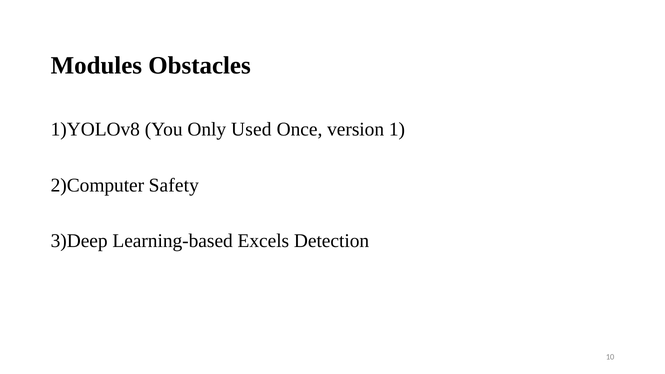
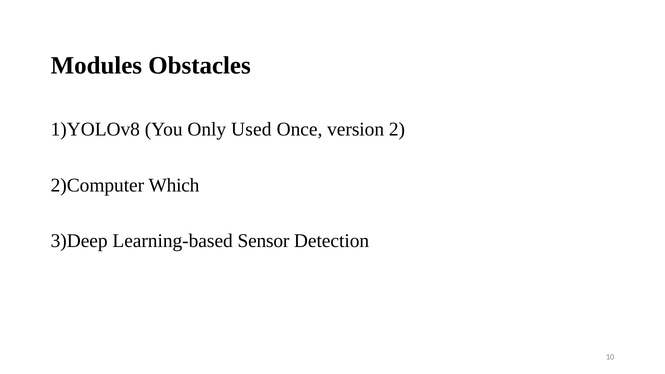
1: 1 -> 2
Safety: Safety -> Which
Excels: Excels -> Sensor
